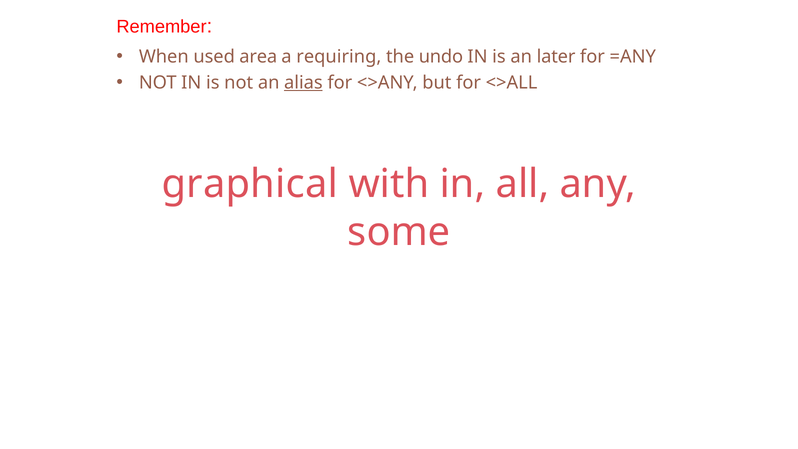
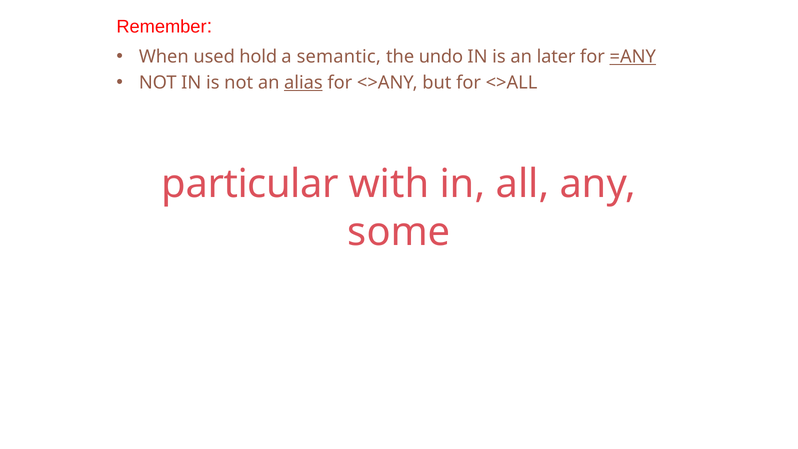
area: area -> hold
requiring: requiring -> semantic
=ANY underline: none -> present
graphical: graphical -> particular
